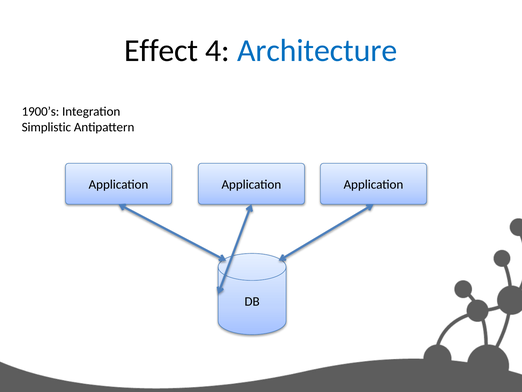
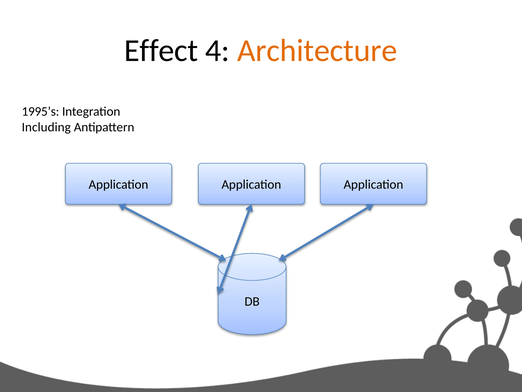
Architecture colour: blue -> orange
1900’s: 1900’s -> 1995’s
Simplistic: Simplistic -> Including
